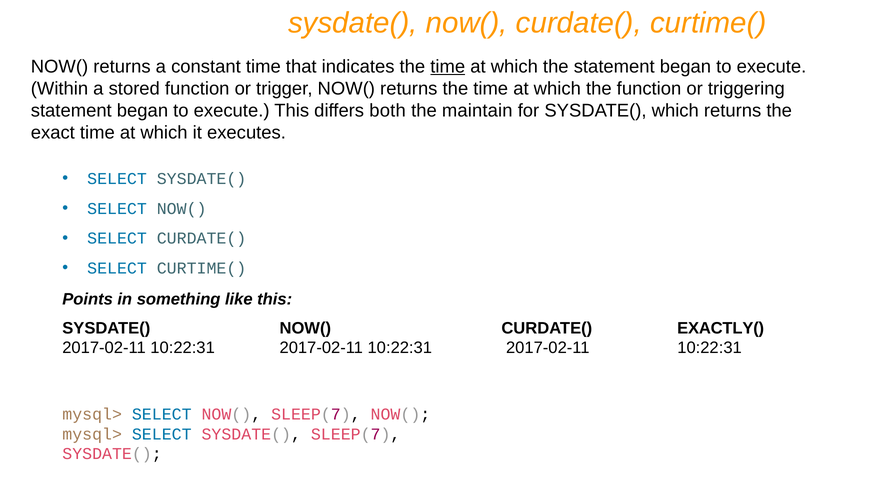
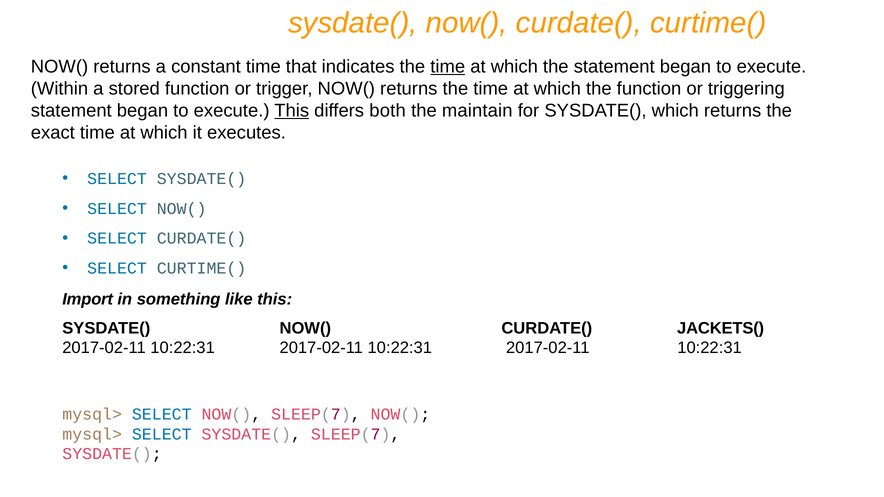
This at (292, 111) underline: none -> present
Points: Points -> Import
EXACTLY(: EXACTLY( -> JACKETS(
